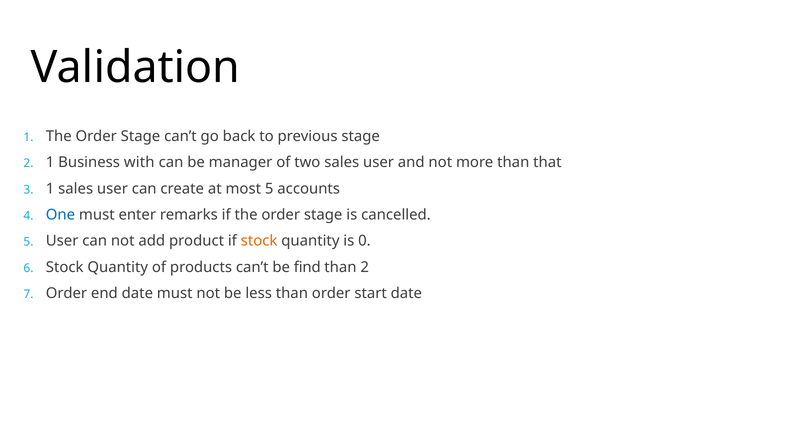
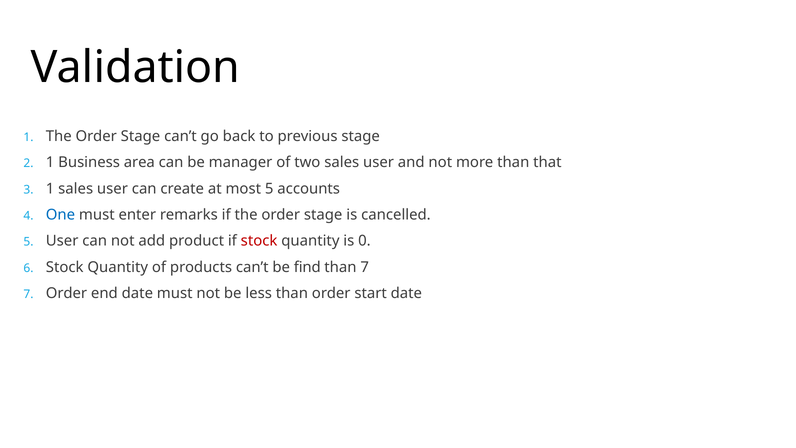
with: with -> area
stock at (259, 241) colour: orange -> red
than 2: 2 -> 7
